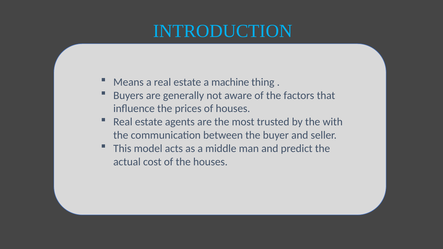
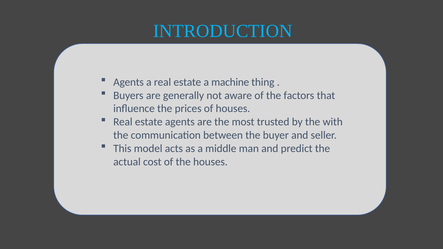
Means at (128, 82): Means -> Agents
